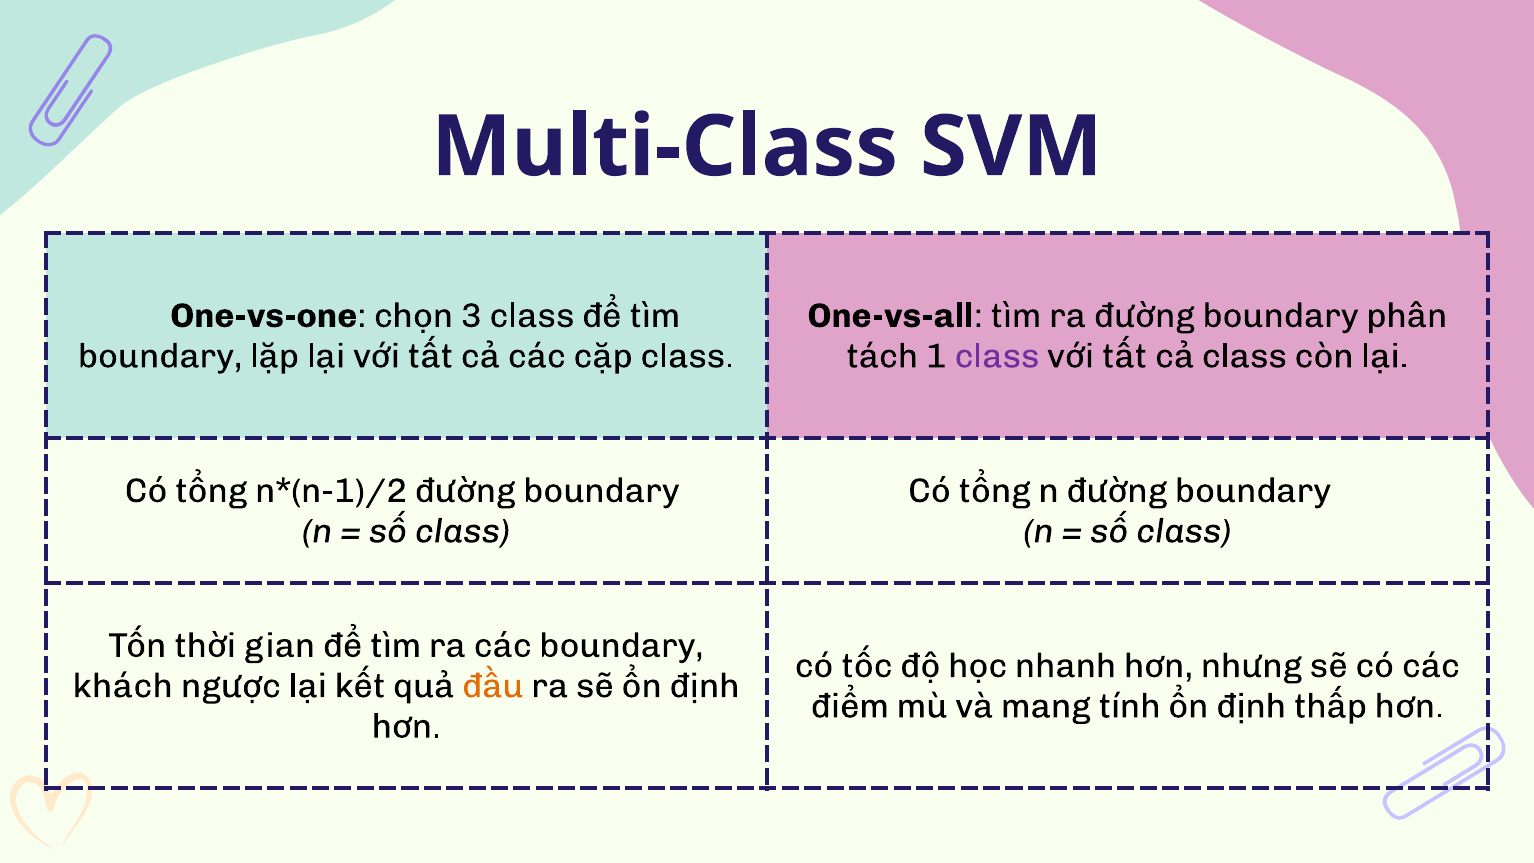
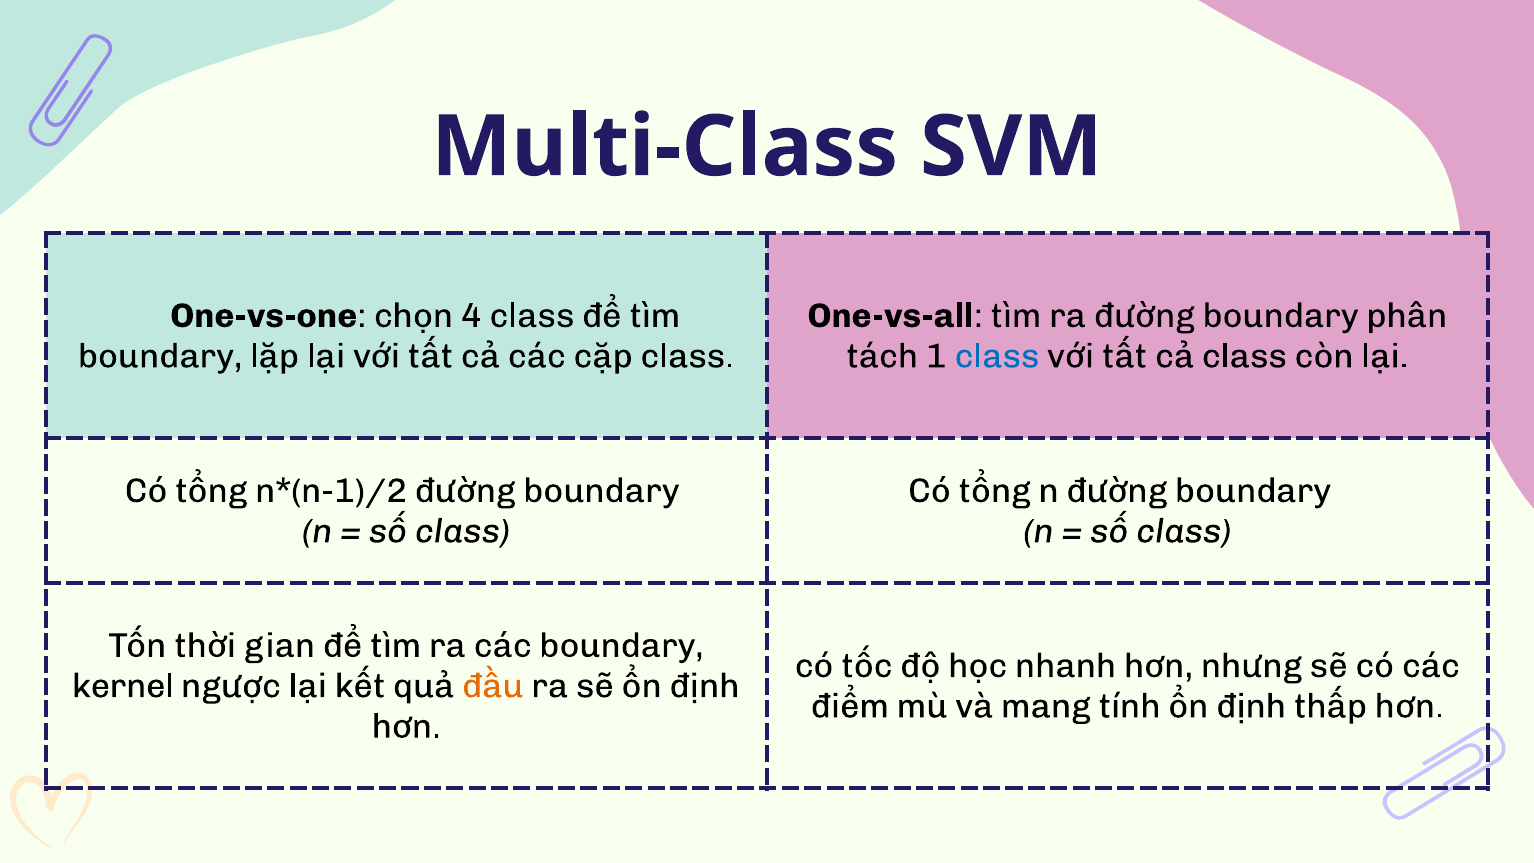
3: 3 -> 4
class at (997, 356) colour: purple -> blue
khách: khách -> kernel
